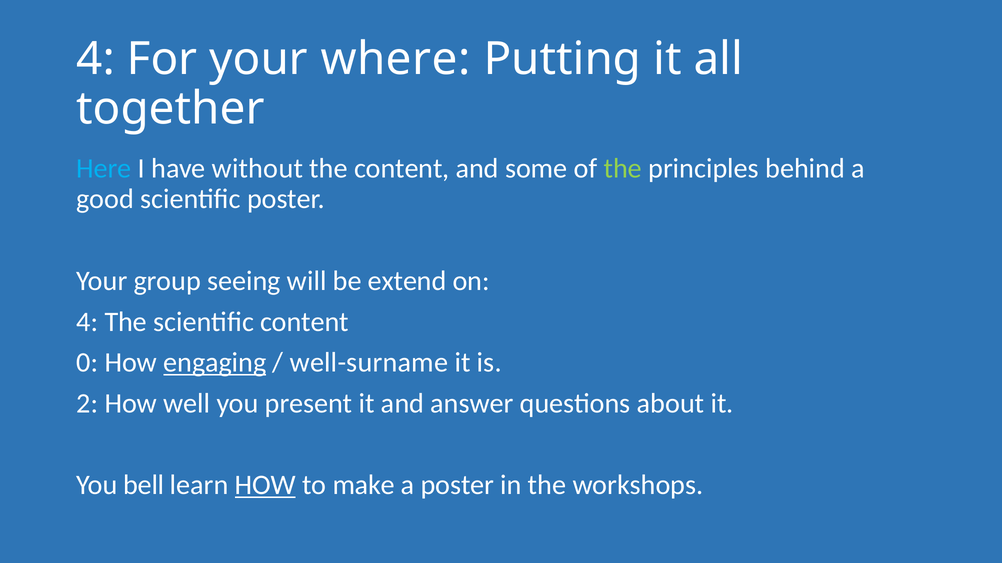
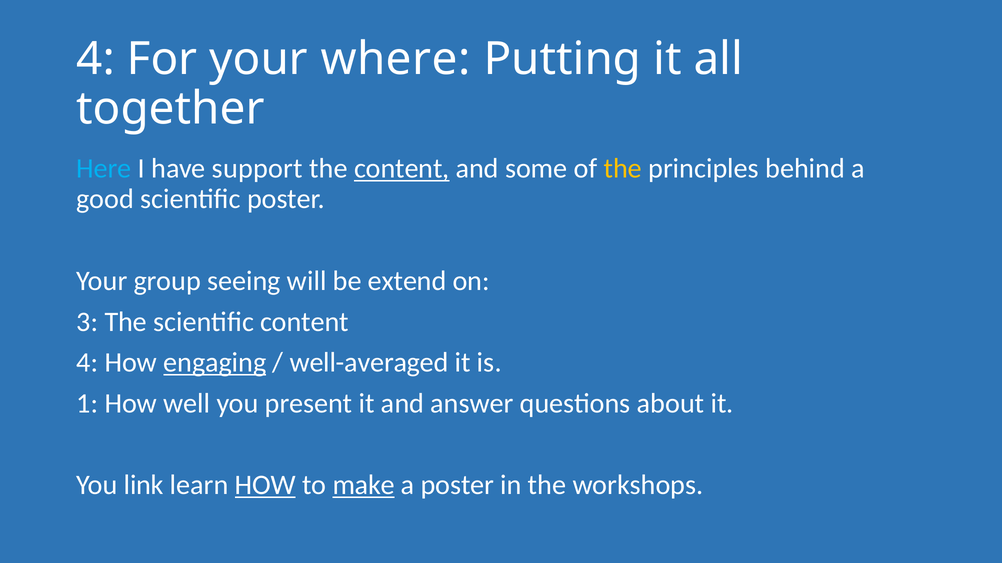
without: without -> support
content at (402, 169) underline: none -> present
the at (623, 169) colour: light green -> yellow
4 at (87, 322): 4 -> 3
0 at (87, 363): 0 -> 4
well-surname: well-surname -> well-averaged
2: 2 -> 1
bell: bell -> link
make underline: none -> present
